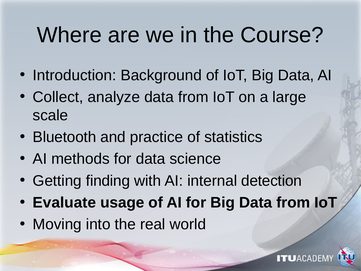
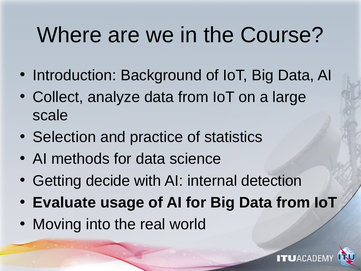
Bluetooth: Bluetooth -> Selection
finding: finding -> decide
